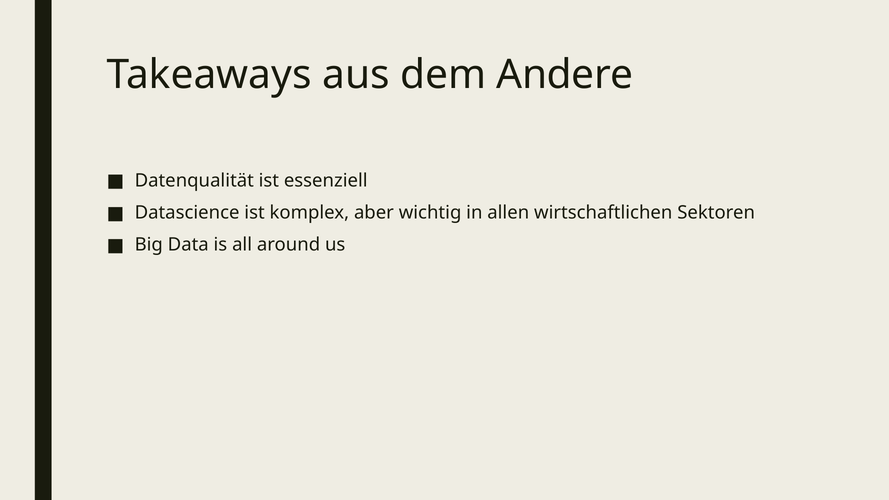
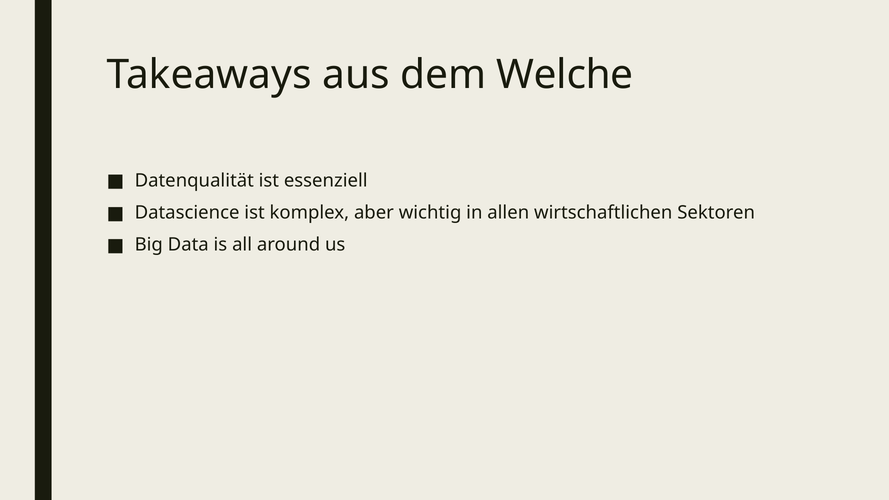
Andere: Andere -> Welche
